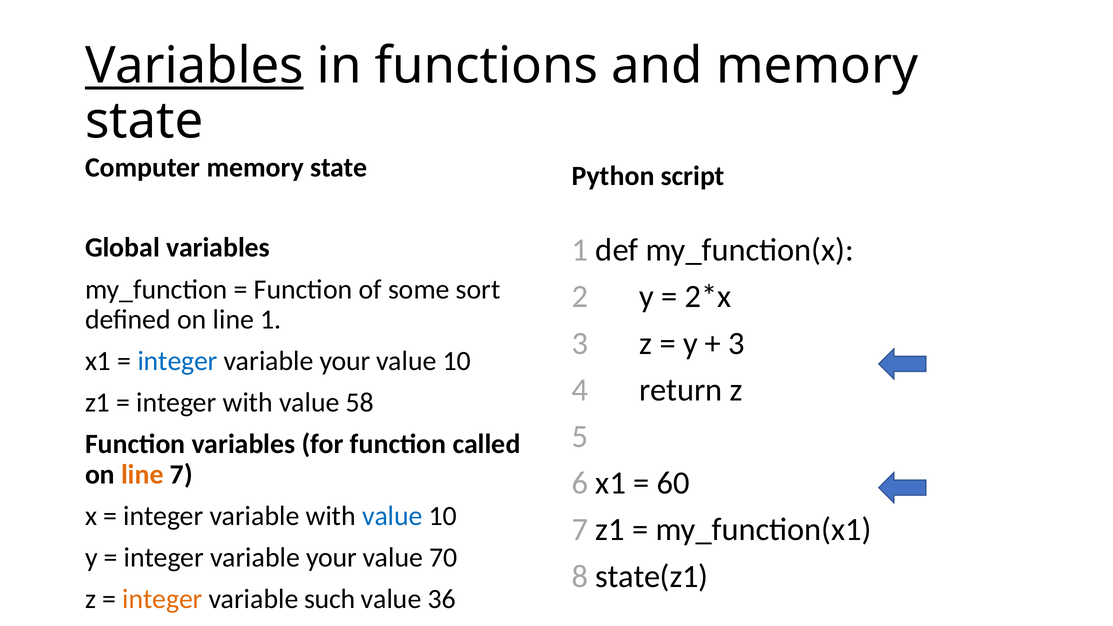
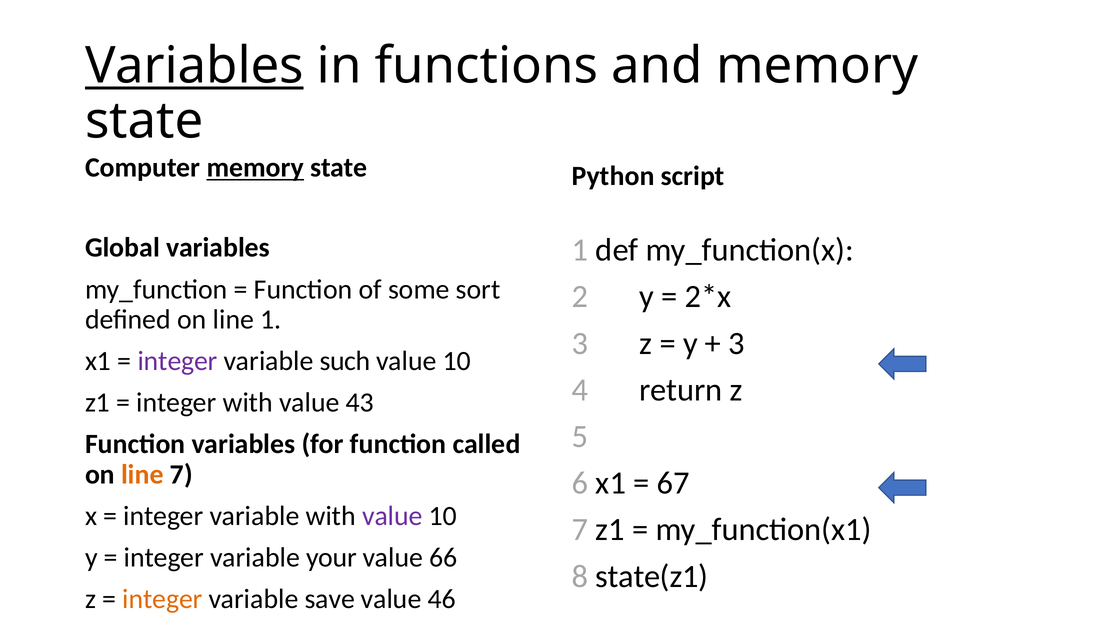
memory at (255, 168) underline: none -> present
integer at (178, 361) colour: blue -> purple
your at (345, 361): your -> such
58: 58 -> 43
60: 60 -> 67
value at (392, 516) colour: blue -> purple
70: 70 -> 66
such: such -> save
36: 36 -> 46
